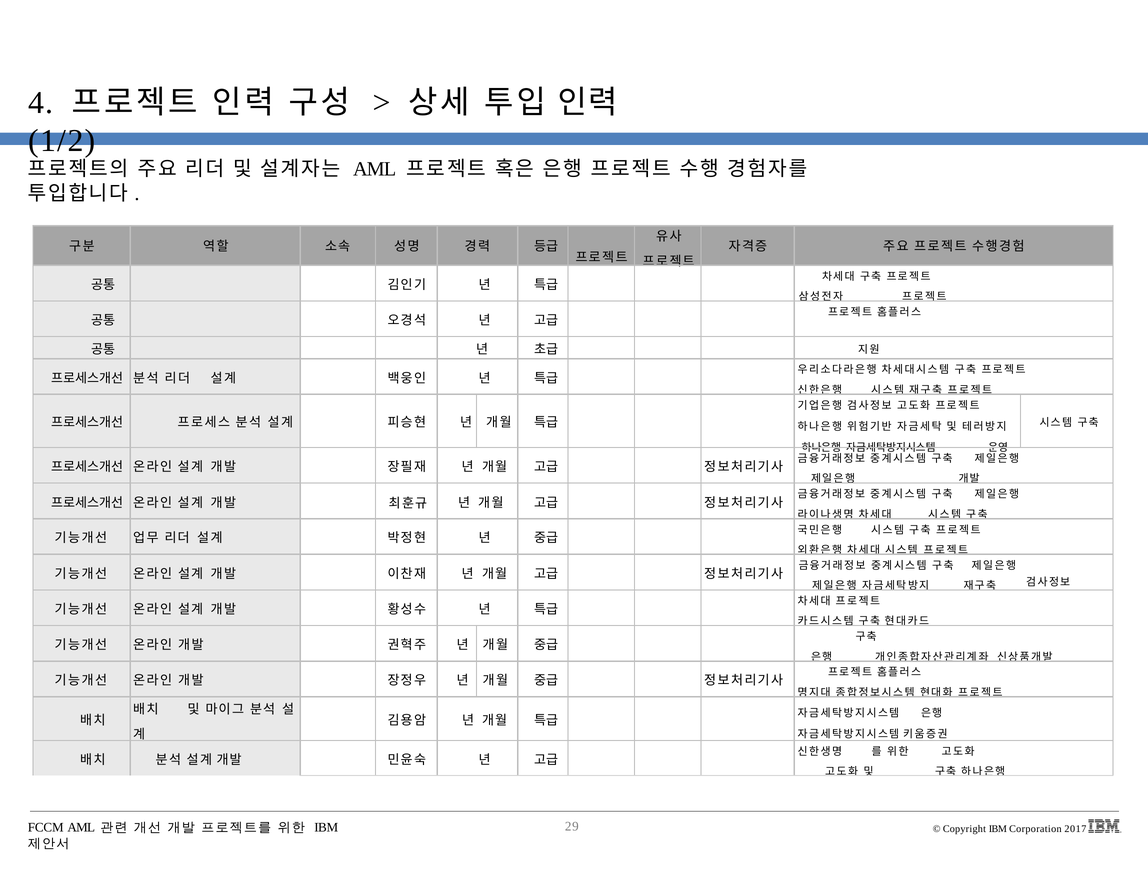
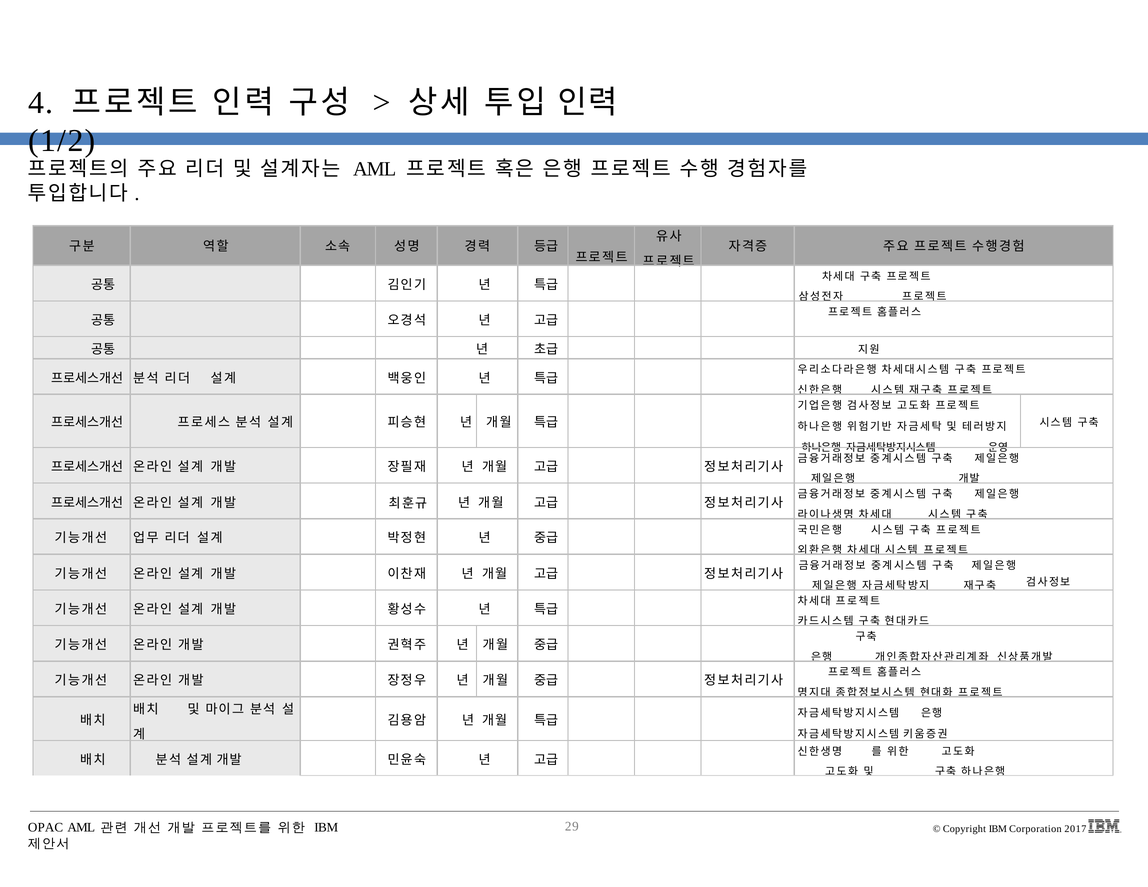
FCCM: FCCM -> OPAC
